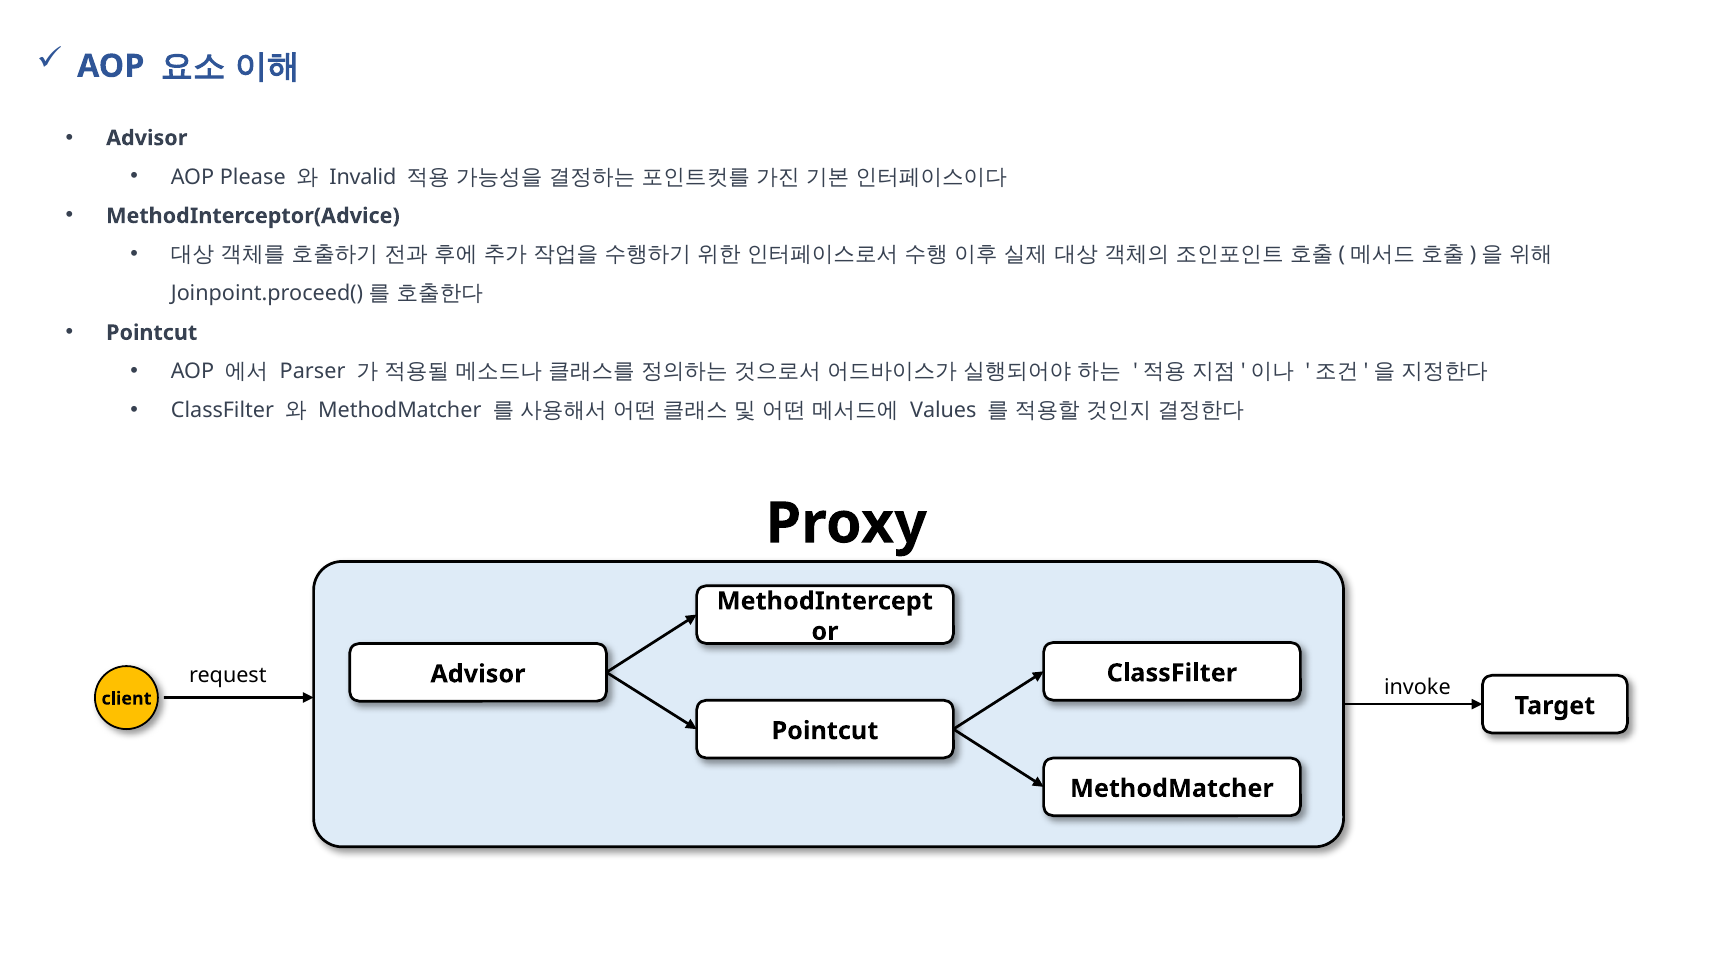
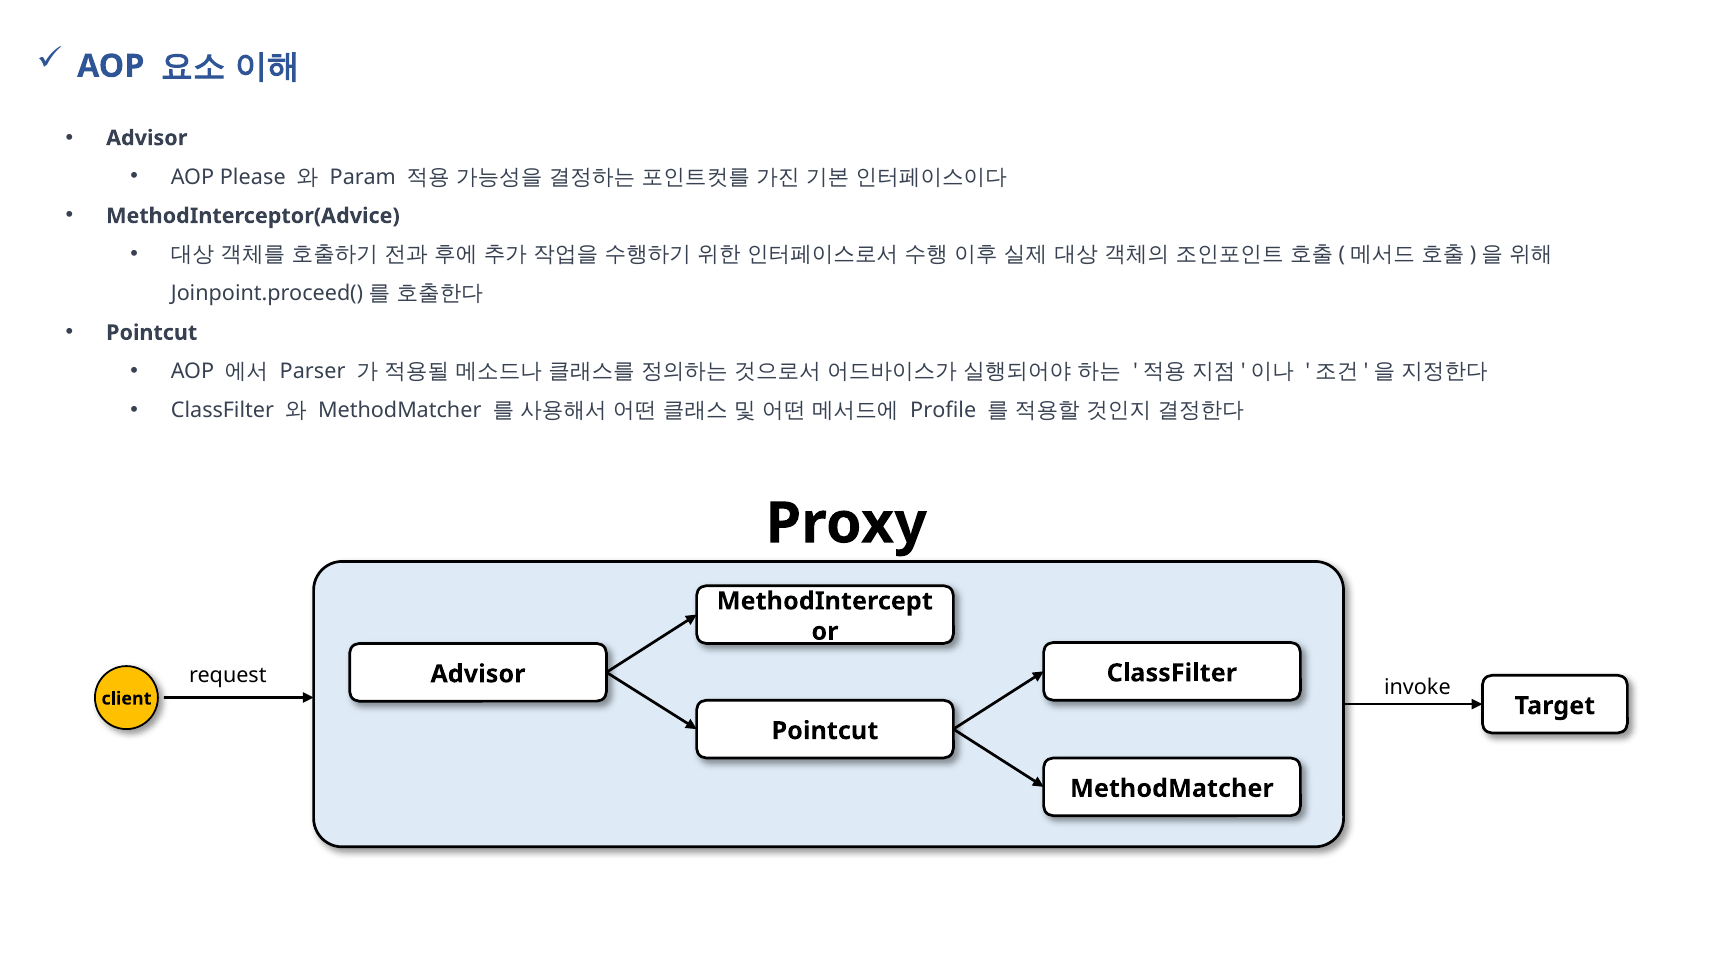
Invalid: Invalid -> Param
Values: Values -> Profile
